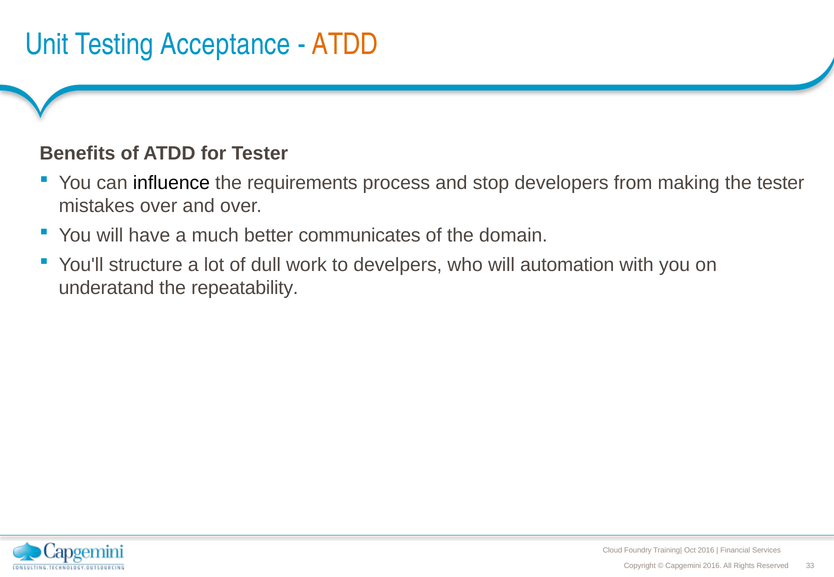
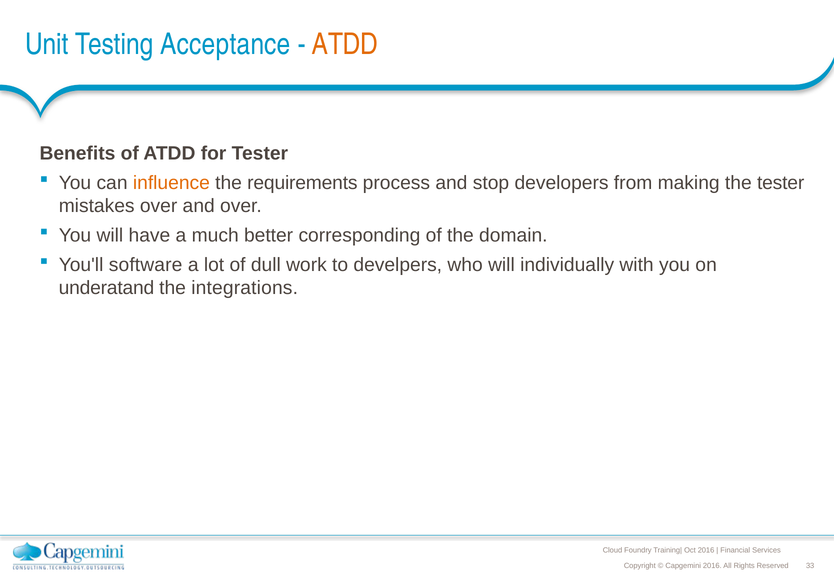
influence colour: black -> orange
communicates: communicates -> corresponding
structure: structure -> software
automation: automation -> individually
repeatability: repeatability -> integrations
